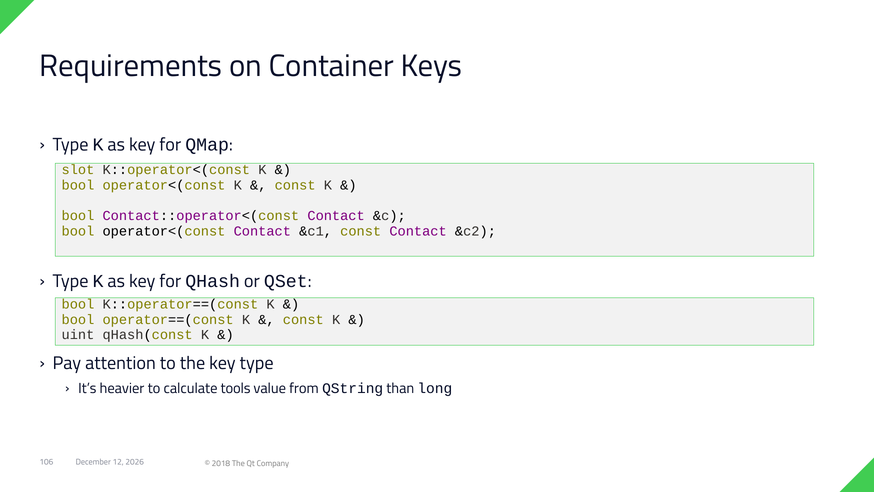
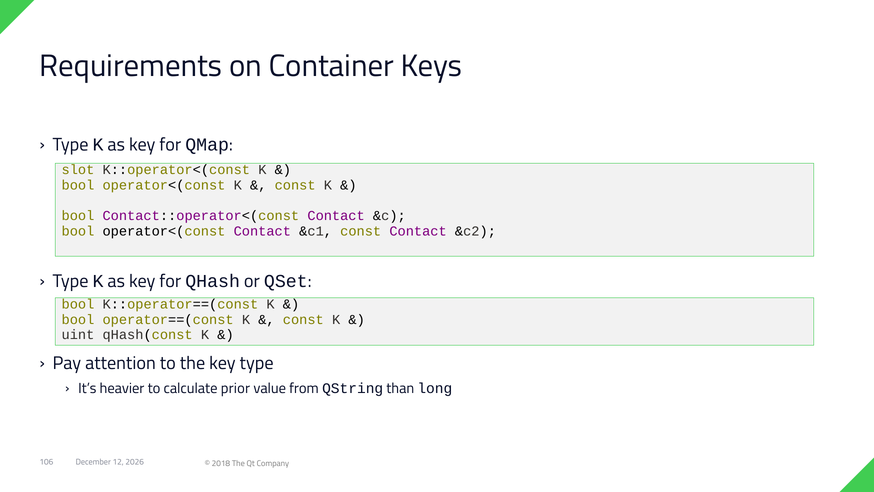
tools: tools -> prior
